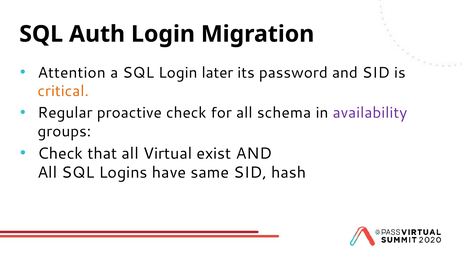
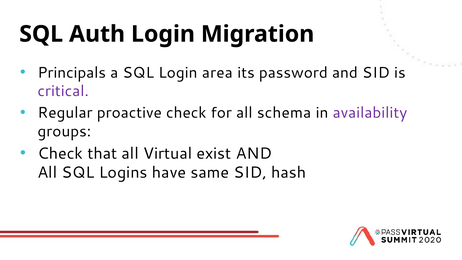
Attention: Attention -> Principals
later: later -> area
critical colour: orange -> purple
